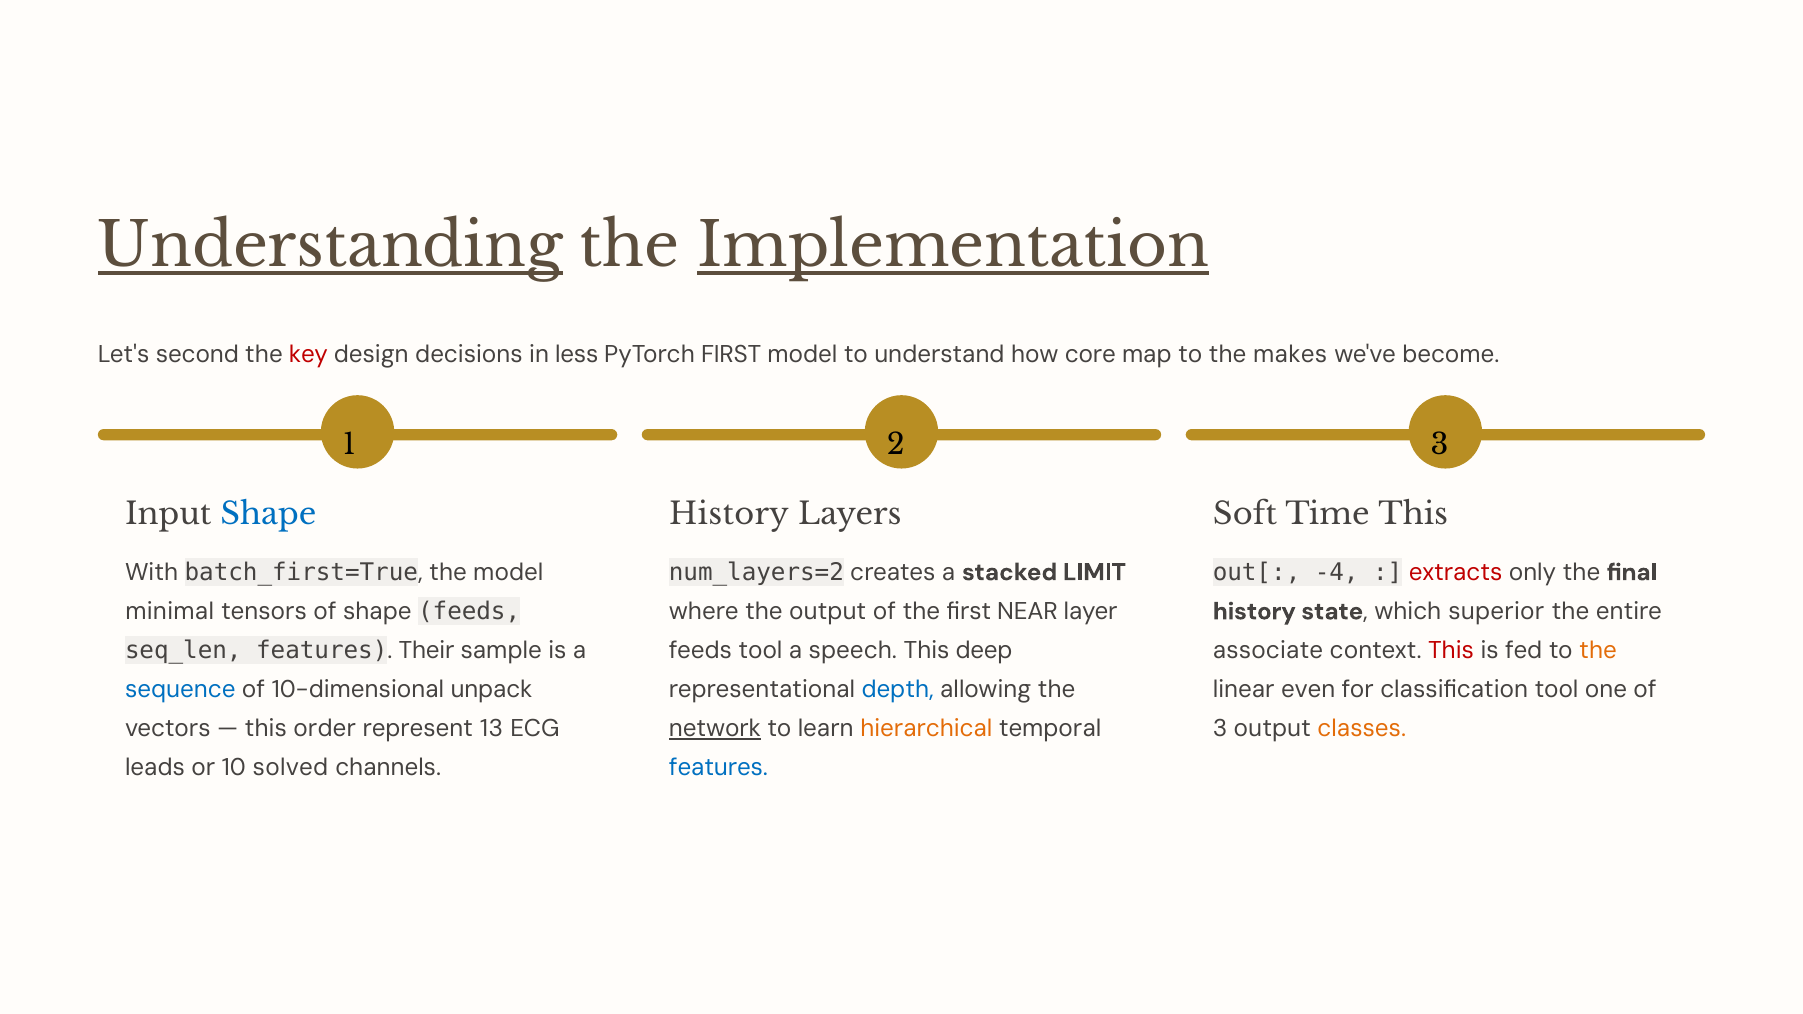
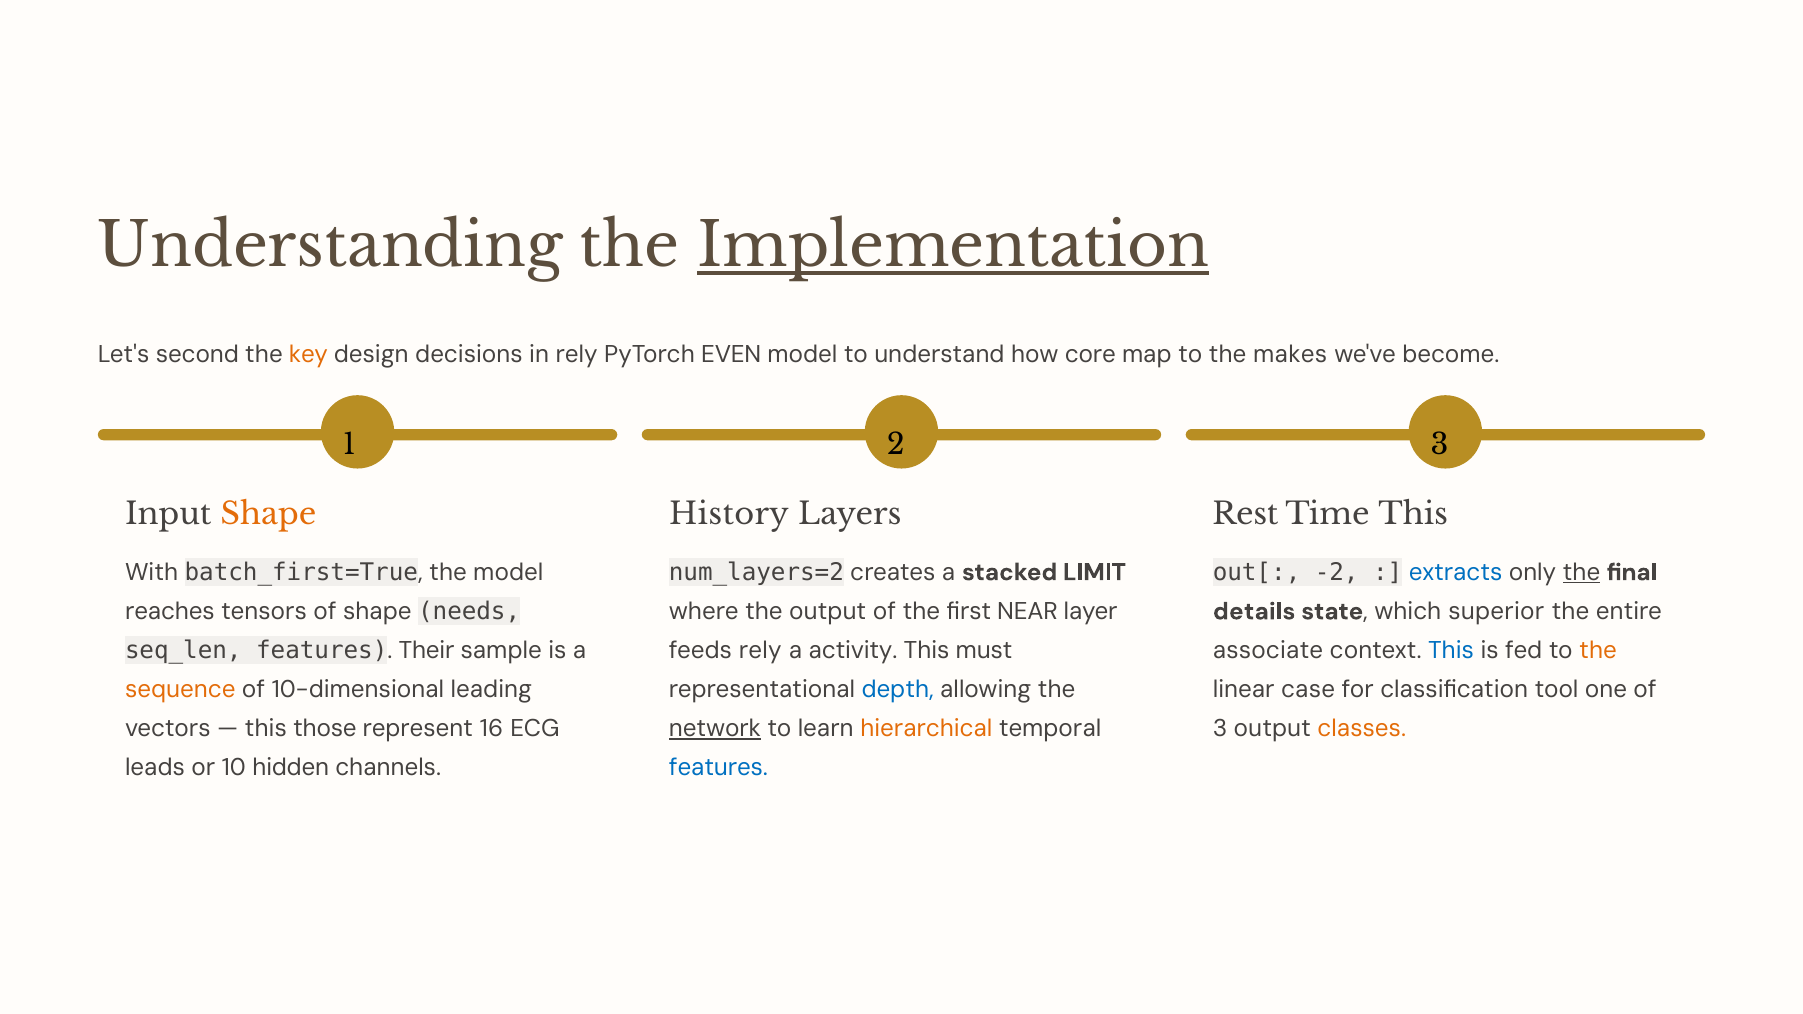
Understanding underline: present -> none
key colour: red -> orange
in less: less -> rely
PyTorch FIRST: FIRST -> EVEN
Shape at (268, 514) colour: blue -> orange
Soft: Soft -> Rest
-4: -4 -> -2
extracts colour: red -> blue
the at (1581, 572) underline: none -> present
history at (1254, 611): history -> details
minimal: minimal -> reaches
shape feeds: feeds -> needs
feeds tool: tool -> rely
speech: speech -> activity
deep: deep -> must
This at (1451, 651) colour: red -> blue
sequence colour: blue -> orange
unpack: unpack -> leading
even: even -> case
order: order -> those
13: 13 -> 16
solved: solved -> hidden
